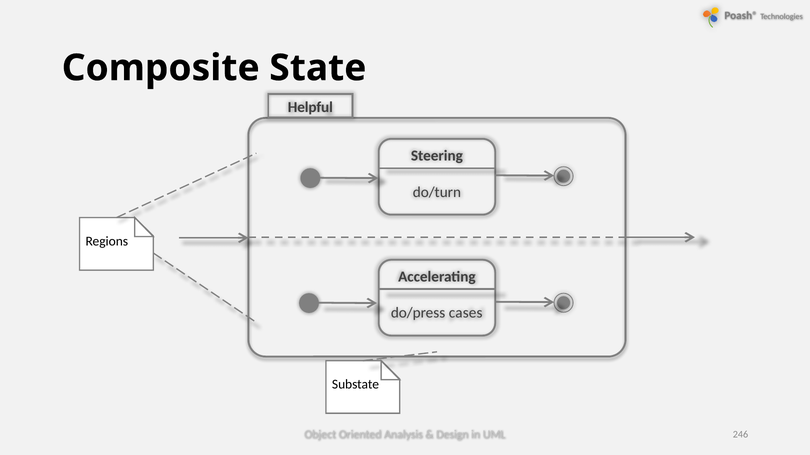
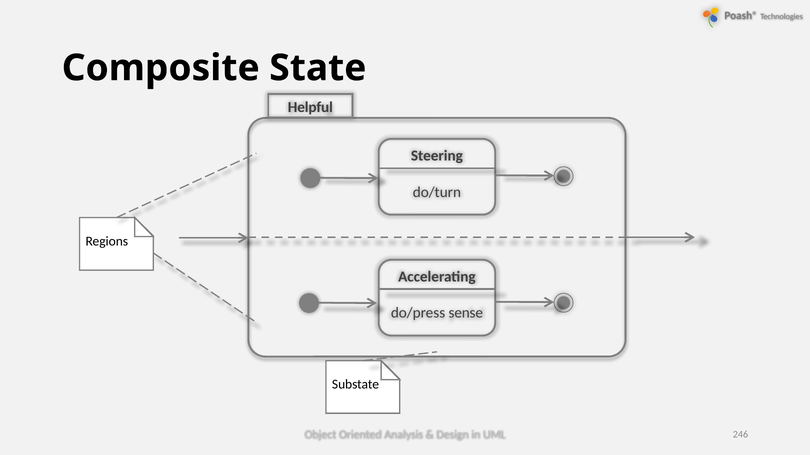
cases: cases -> sense
